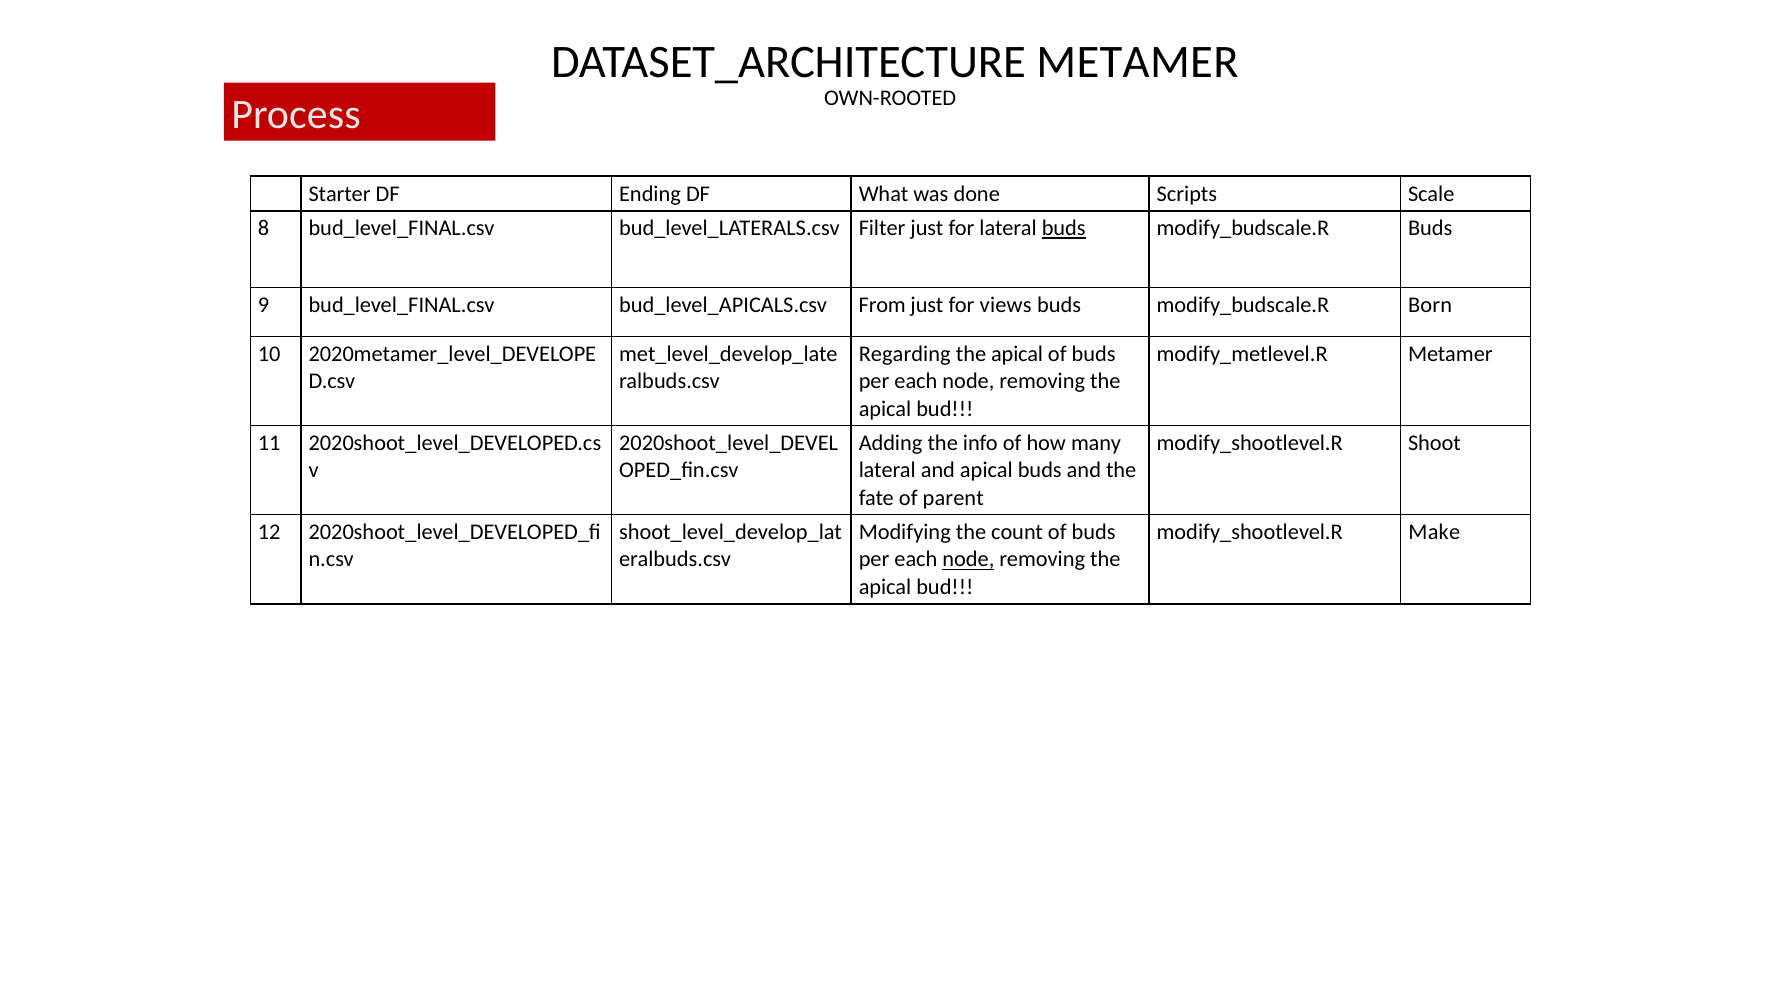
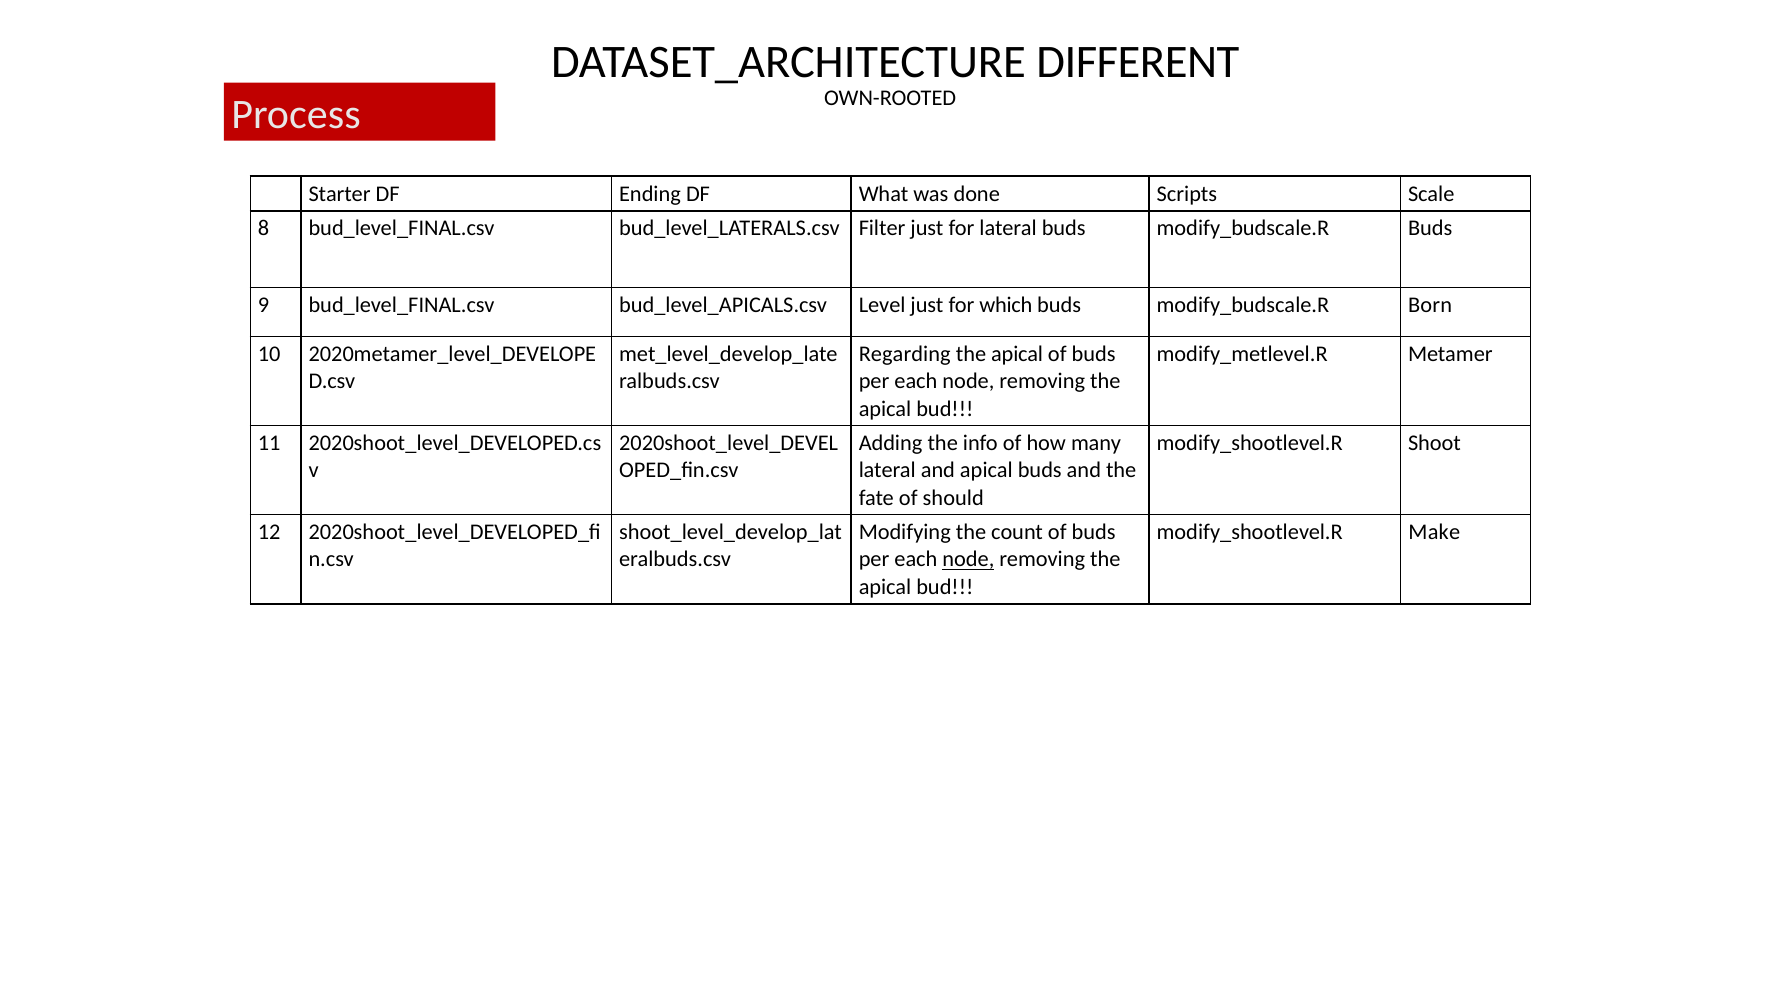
DATASET_ARCHITECTURE METAMER: METAMER -> DIFFERENT
buds at (1064, 228) underline: present -> none
From: From -> Level
views: views -> which
parent: parent -> should
